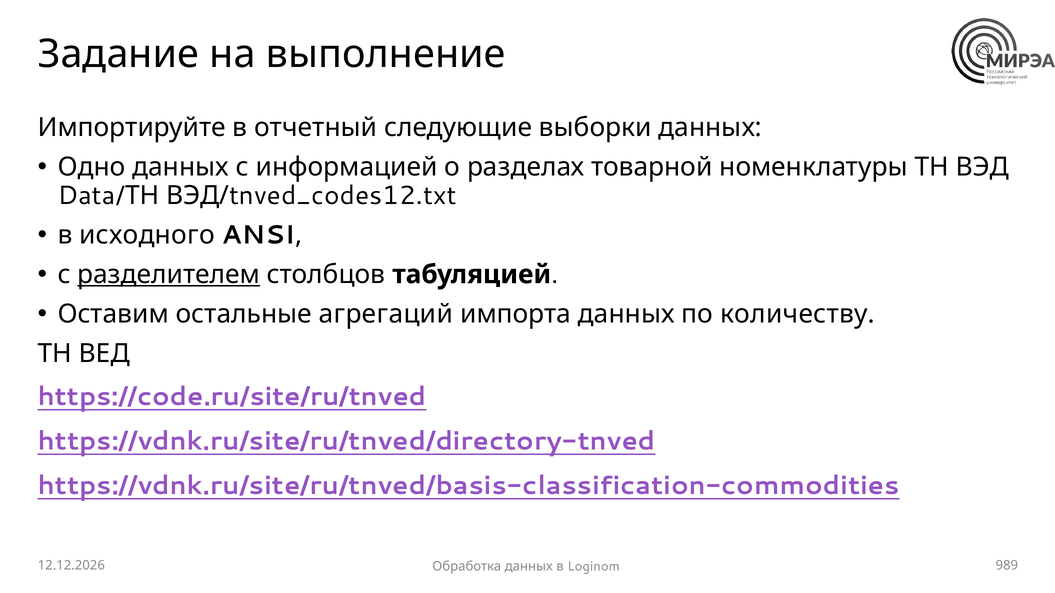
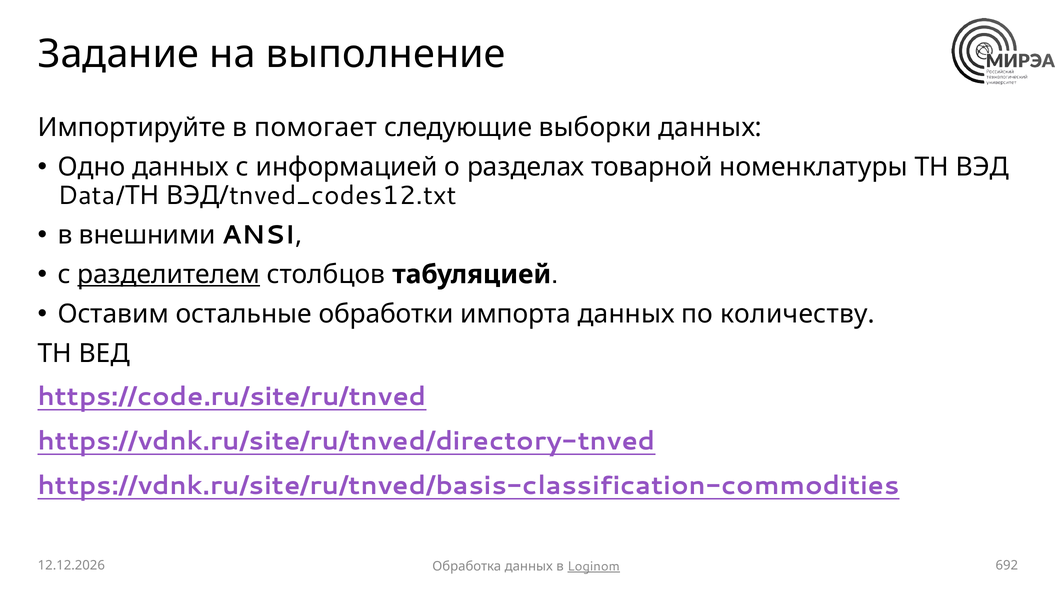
отчетный: отчетный -> помогает
исходного: исходного -> внешними
агрегаций: агрегаций -> обработки
989: 989 -> 692
Loginom underline: none -> present
